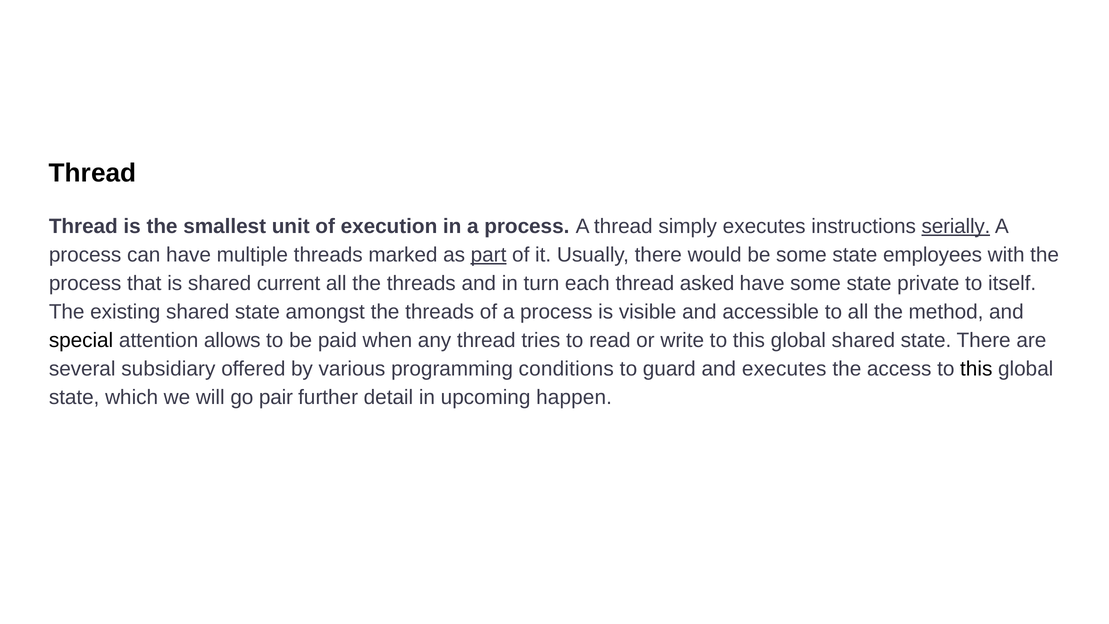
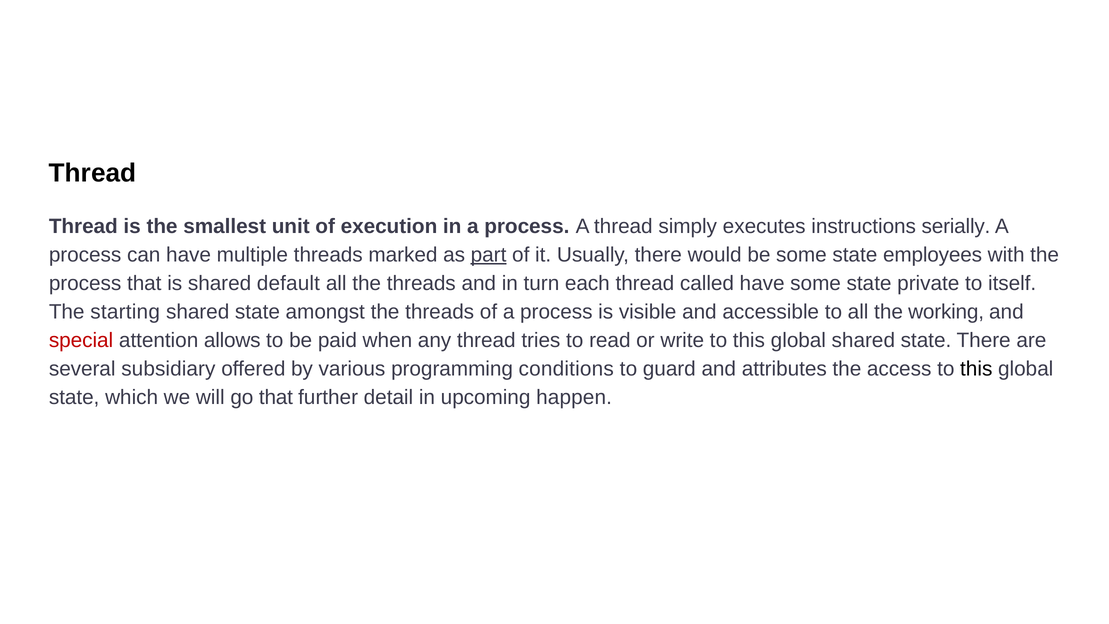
serially underline: present -> none
current: current -> default
asked: asked -> called
existing: existing -> starting
method: method -> working
special colour: black -> red
and executes: executes -> attributes
go pair: pair -> that
